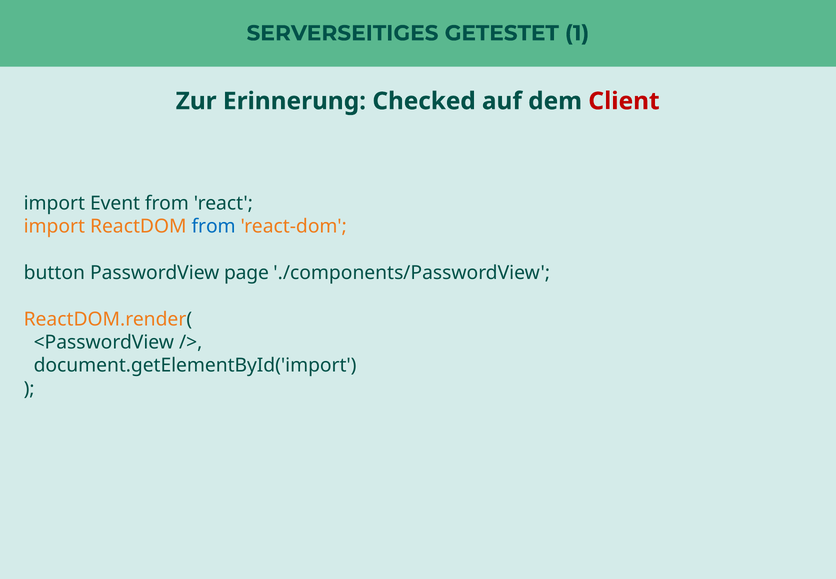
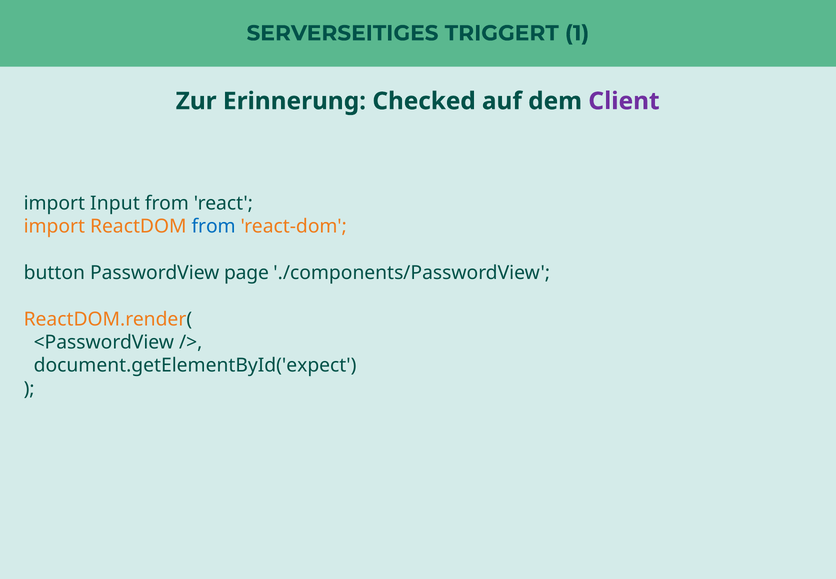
GETESTET: GETESTET -> TRIGGERT
Client colour: red -> purple
Event: Event -> Input
document.getElementById('import: document.getElementById('import -> document.getElementById('expect
